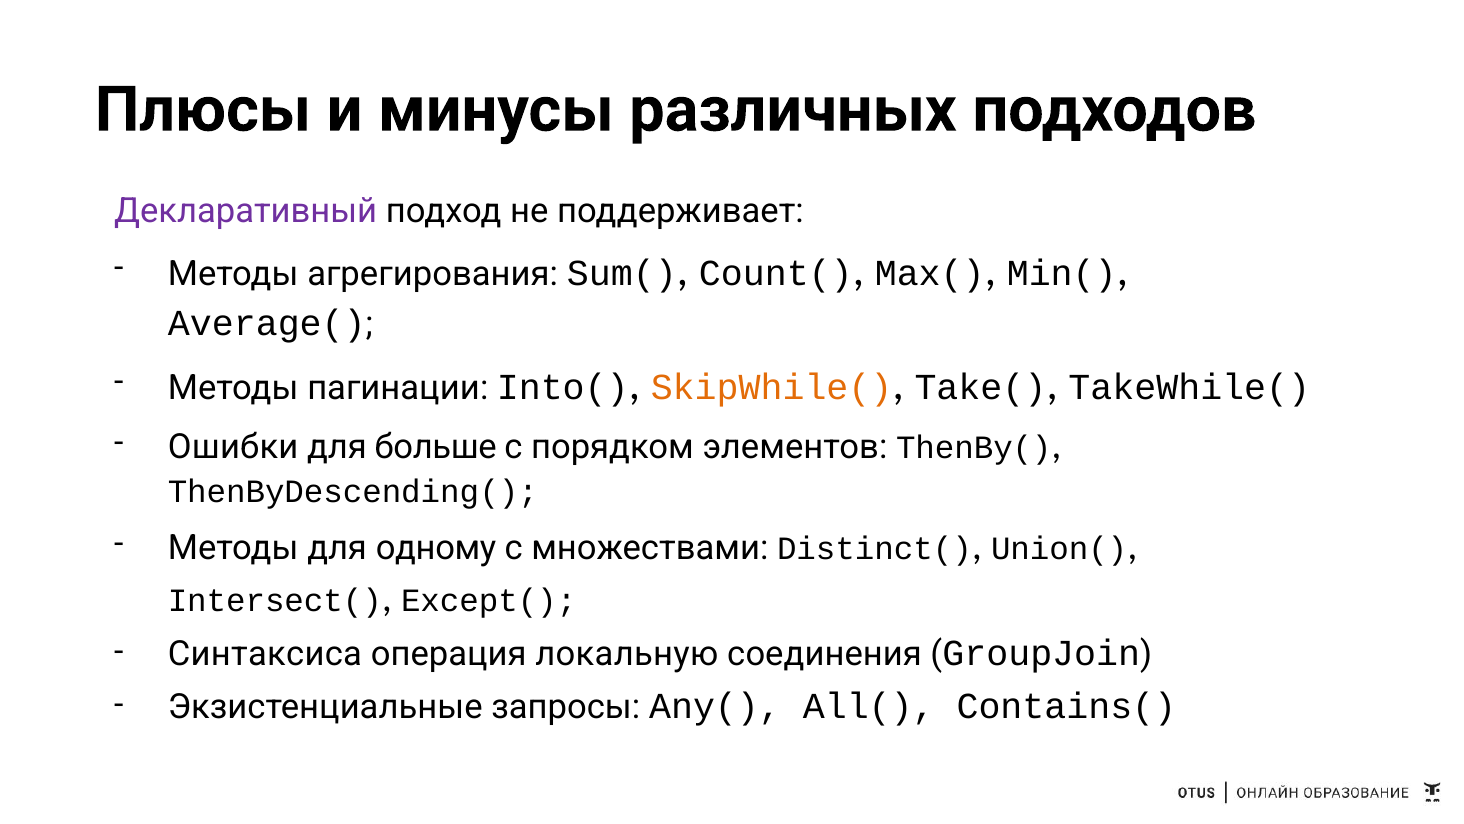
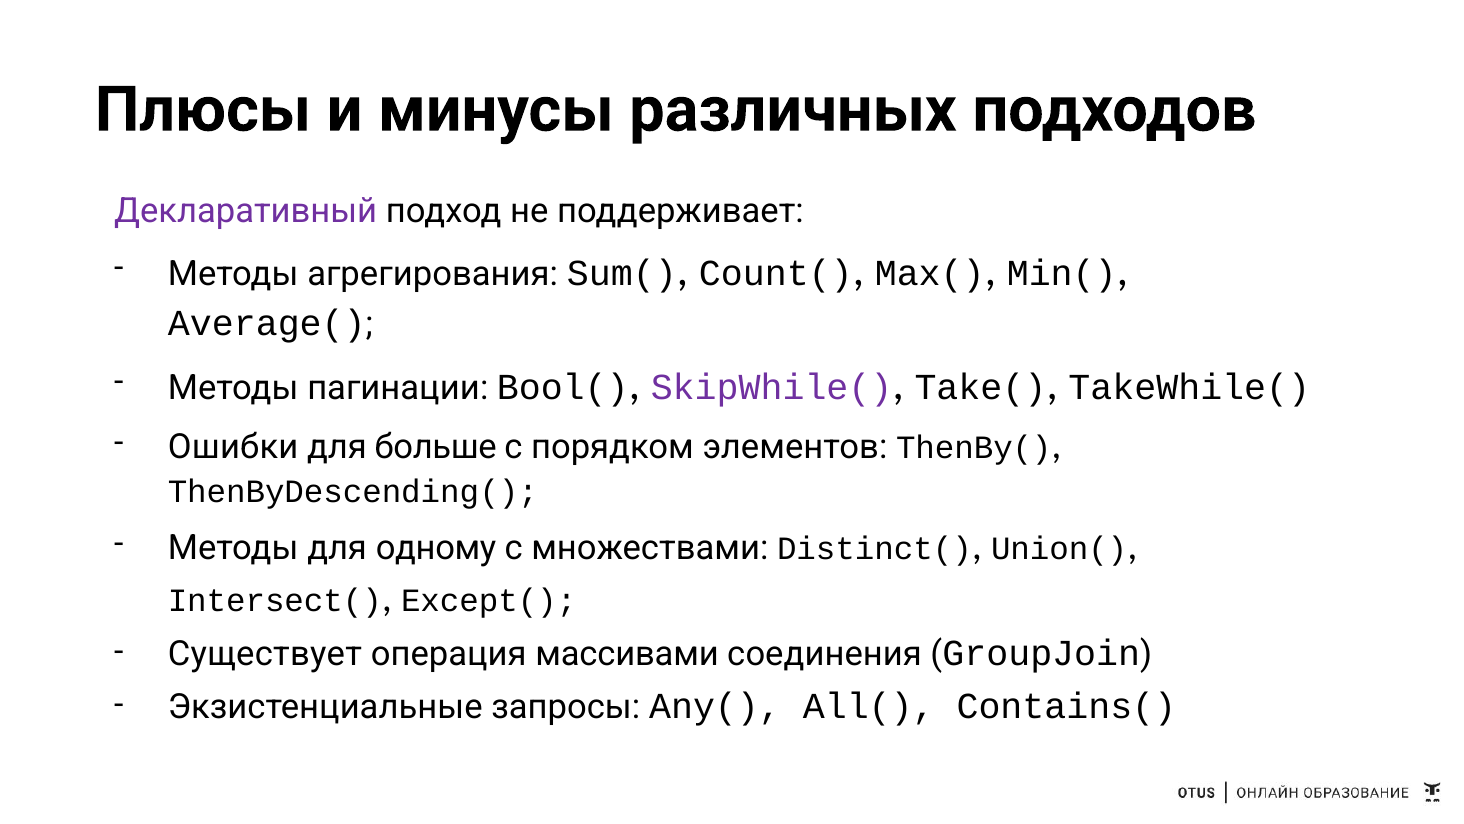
Into(: Into( -> Bool(
SkipWhile( colour: orange -> purple
Синтаксиса: Синтаксиса -> Существует
локальную: локальную -> массивами
